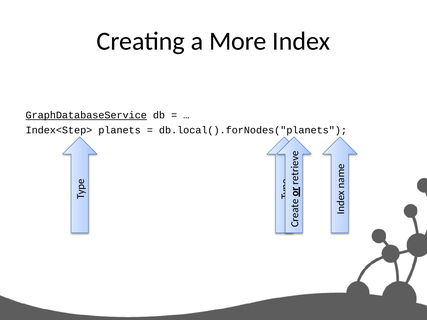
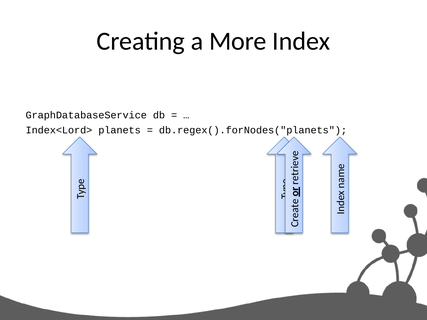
GraphDatabaseService underline: present -> none
Index<Step>: Index<Step> -> Index<Lord>
db.local().forNodes("planets: db.local().forNodes("planets -> db.regex().forNodes("planets
